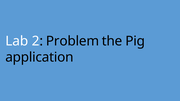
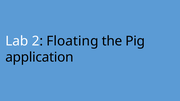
Problem: Problem -> Floating
